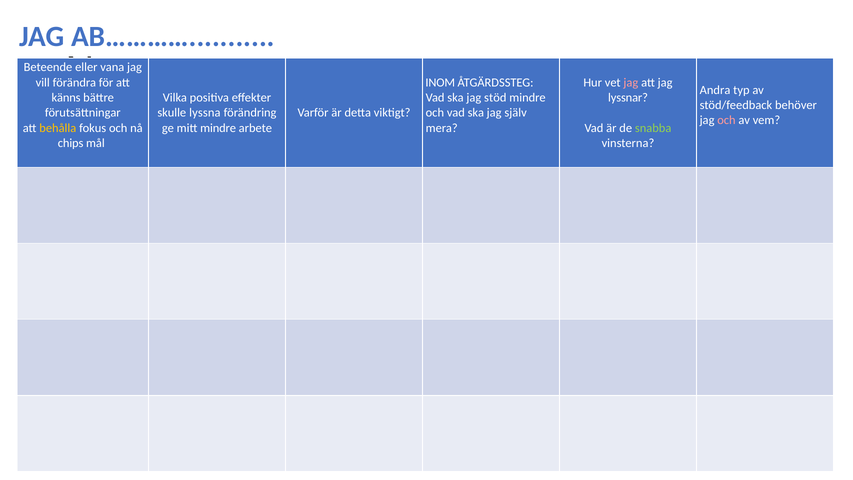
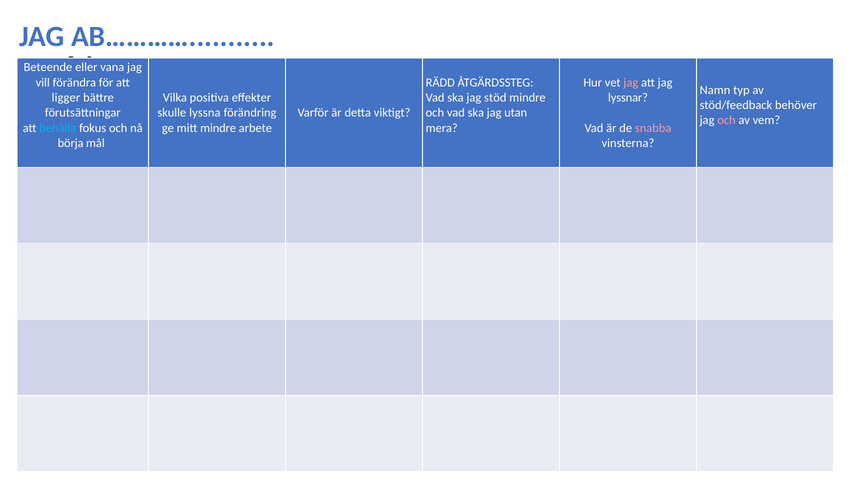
INOM: INOM -> RÄDD
Andra at (715, 90): Andra -> Namn
känns: känns -> ligger
själv: själv -> utan
behålla colour: yellow -> light blue
snabba colour: light green -> pink
chips: chips -> börja
